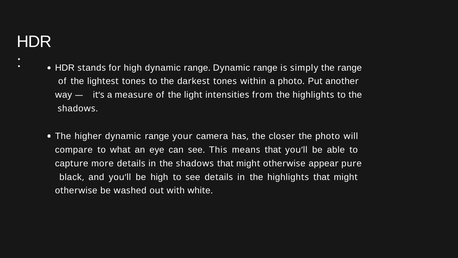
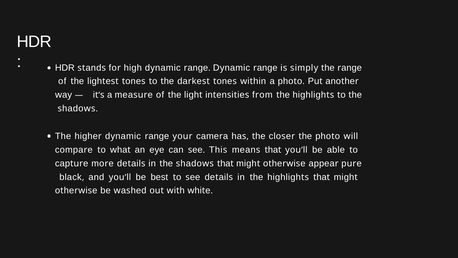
be high: high -> best
